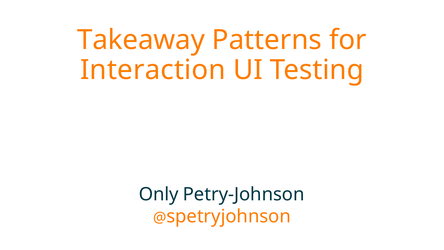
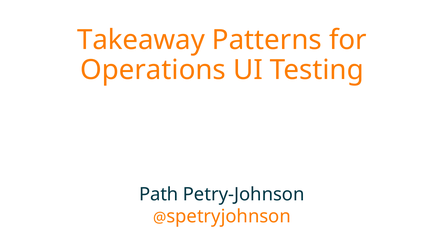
Interaction: Interaction -> Operations
Only: Only -> Path
